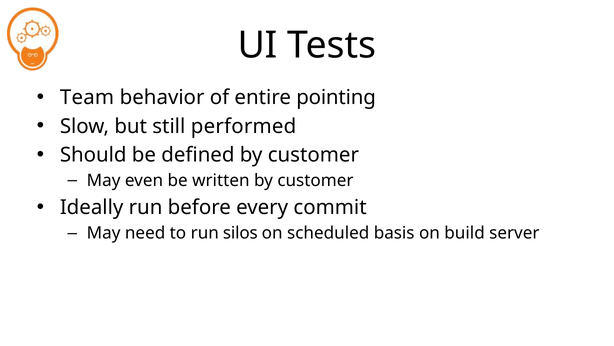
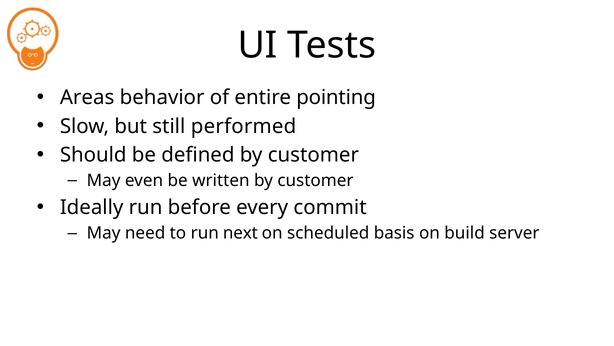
Team: Team -> Areas
silos: silos -> next
